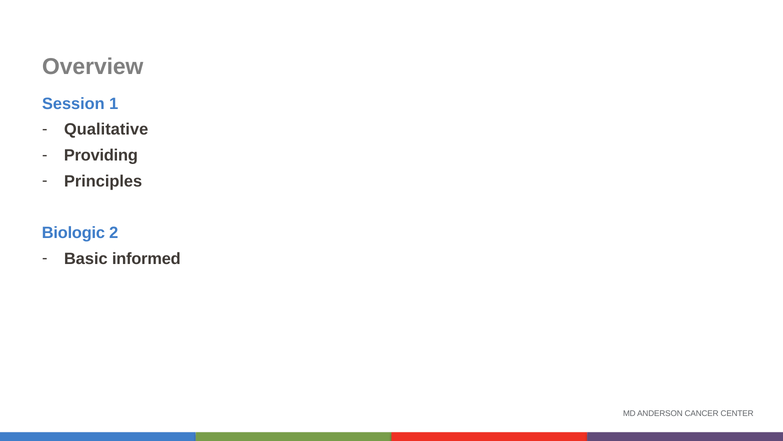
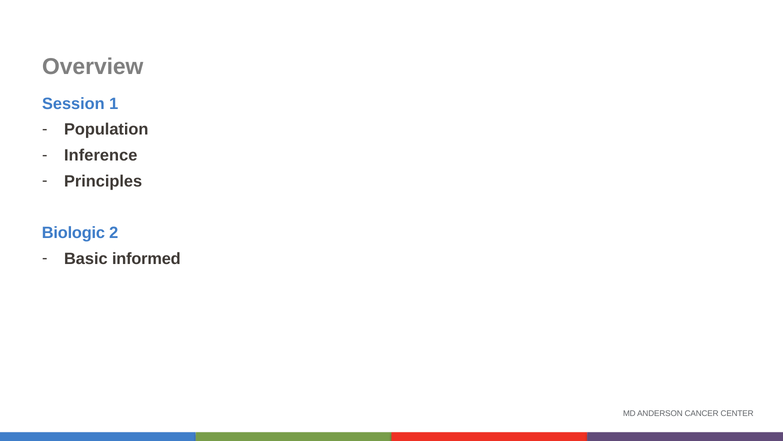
Qualitative: Qualitative -> Population
Providing: Providing -> Inference
